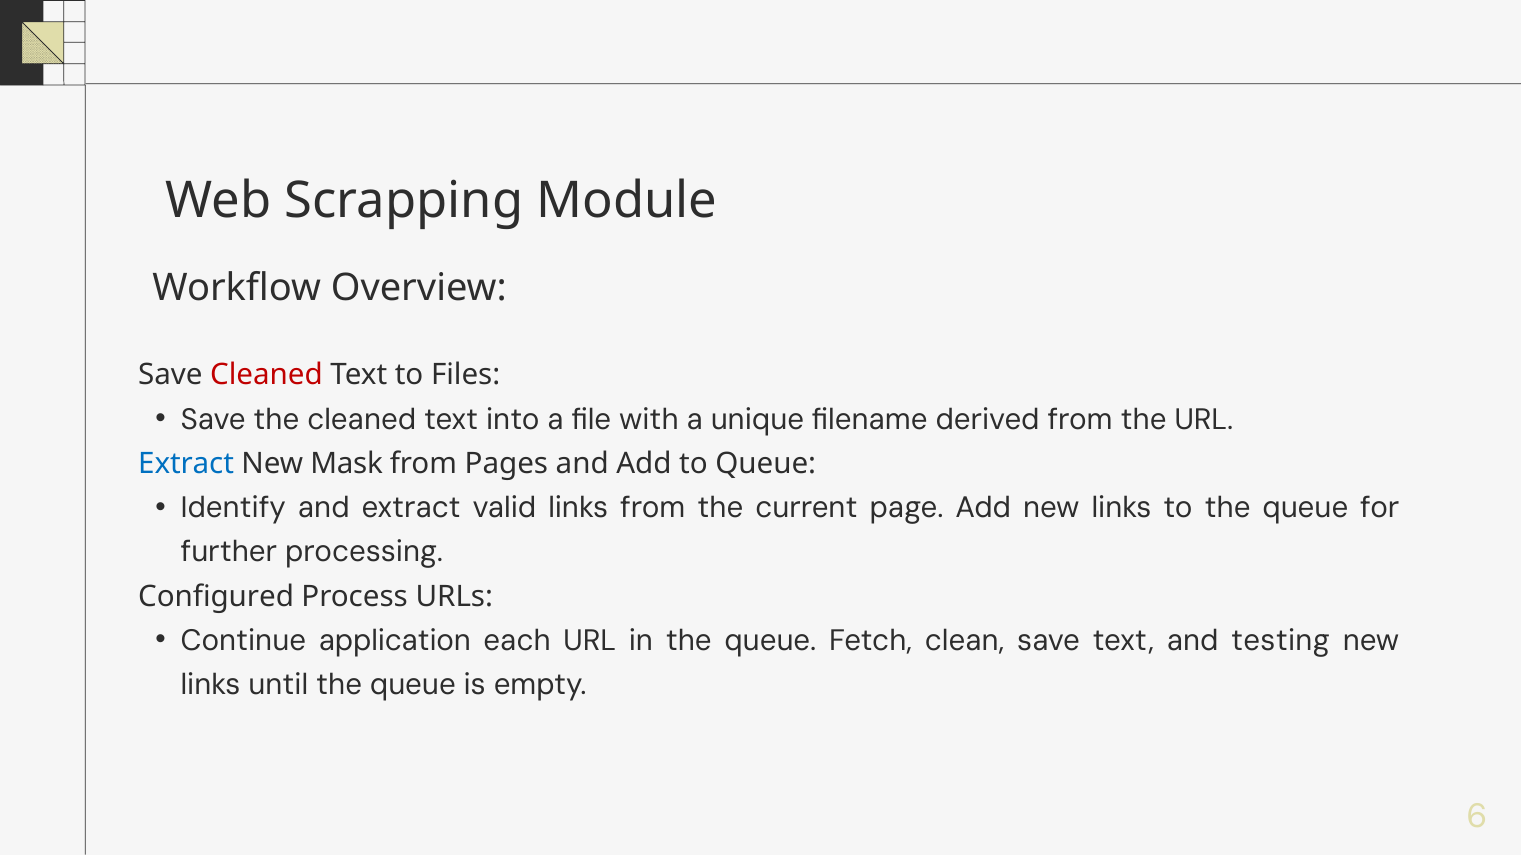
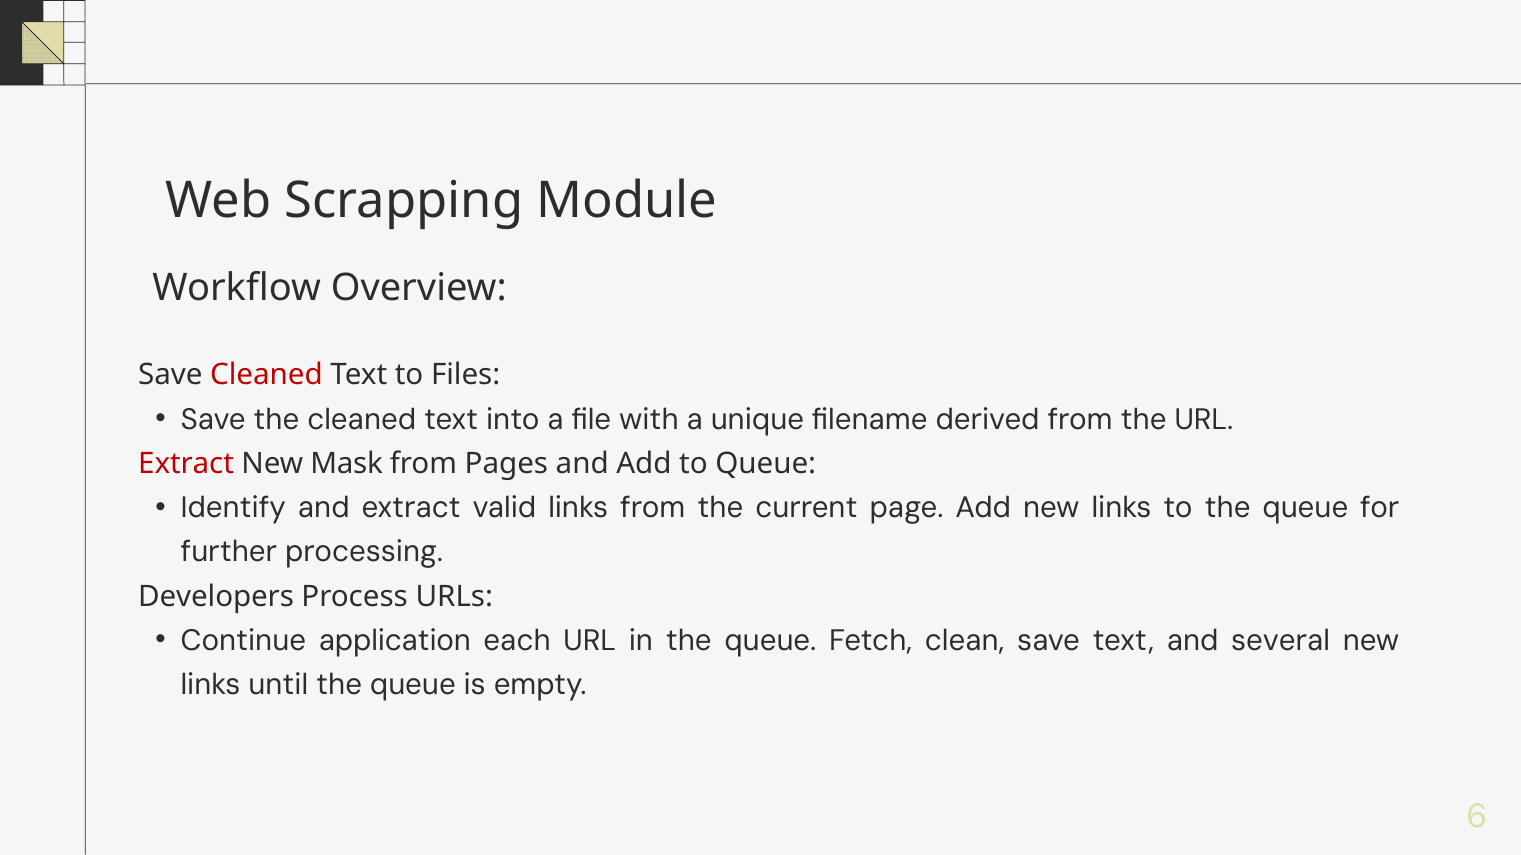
Extract at (186, 464) colour: blue -> red
Configured: Configured -> Developers
testing: testing -> several
